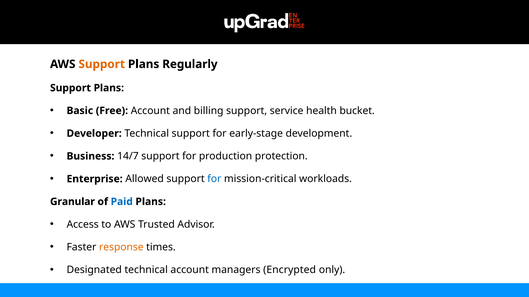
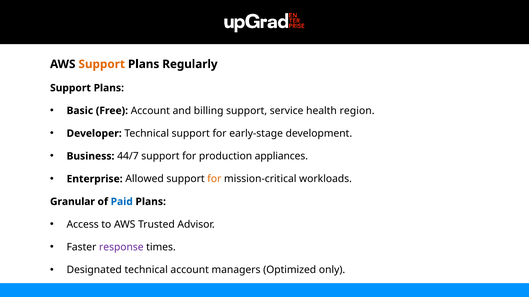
bucket: bucket -> region
14/7: 14/7 -> 44/7
protection: protection -> appliances
for at (214, 179) colour: blue -> orange
response colour: orange -> purple
Encrypted: Encrypted -> Optimized
